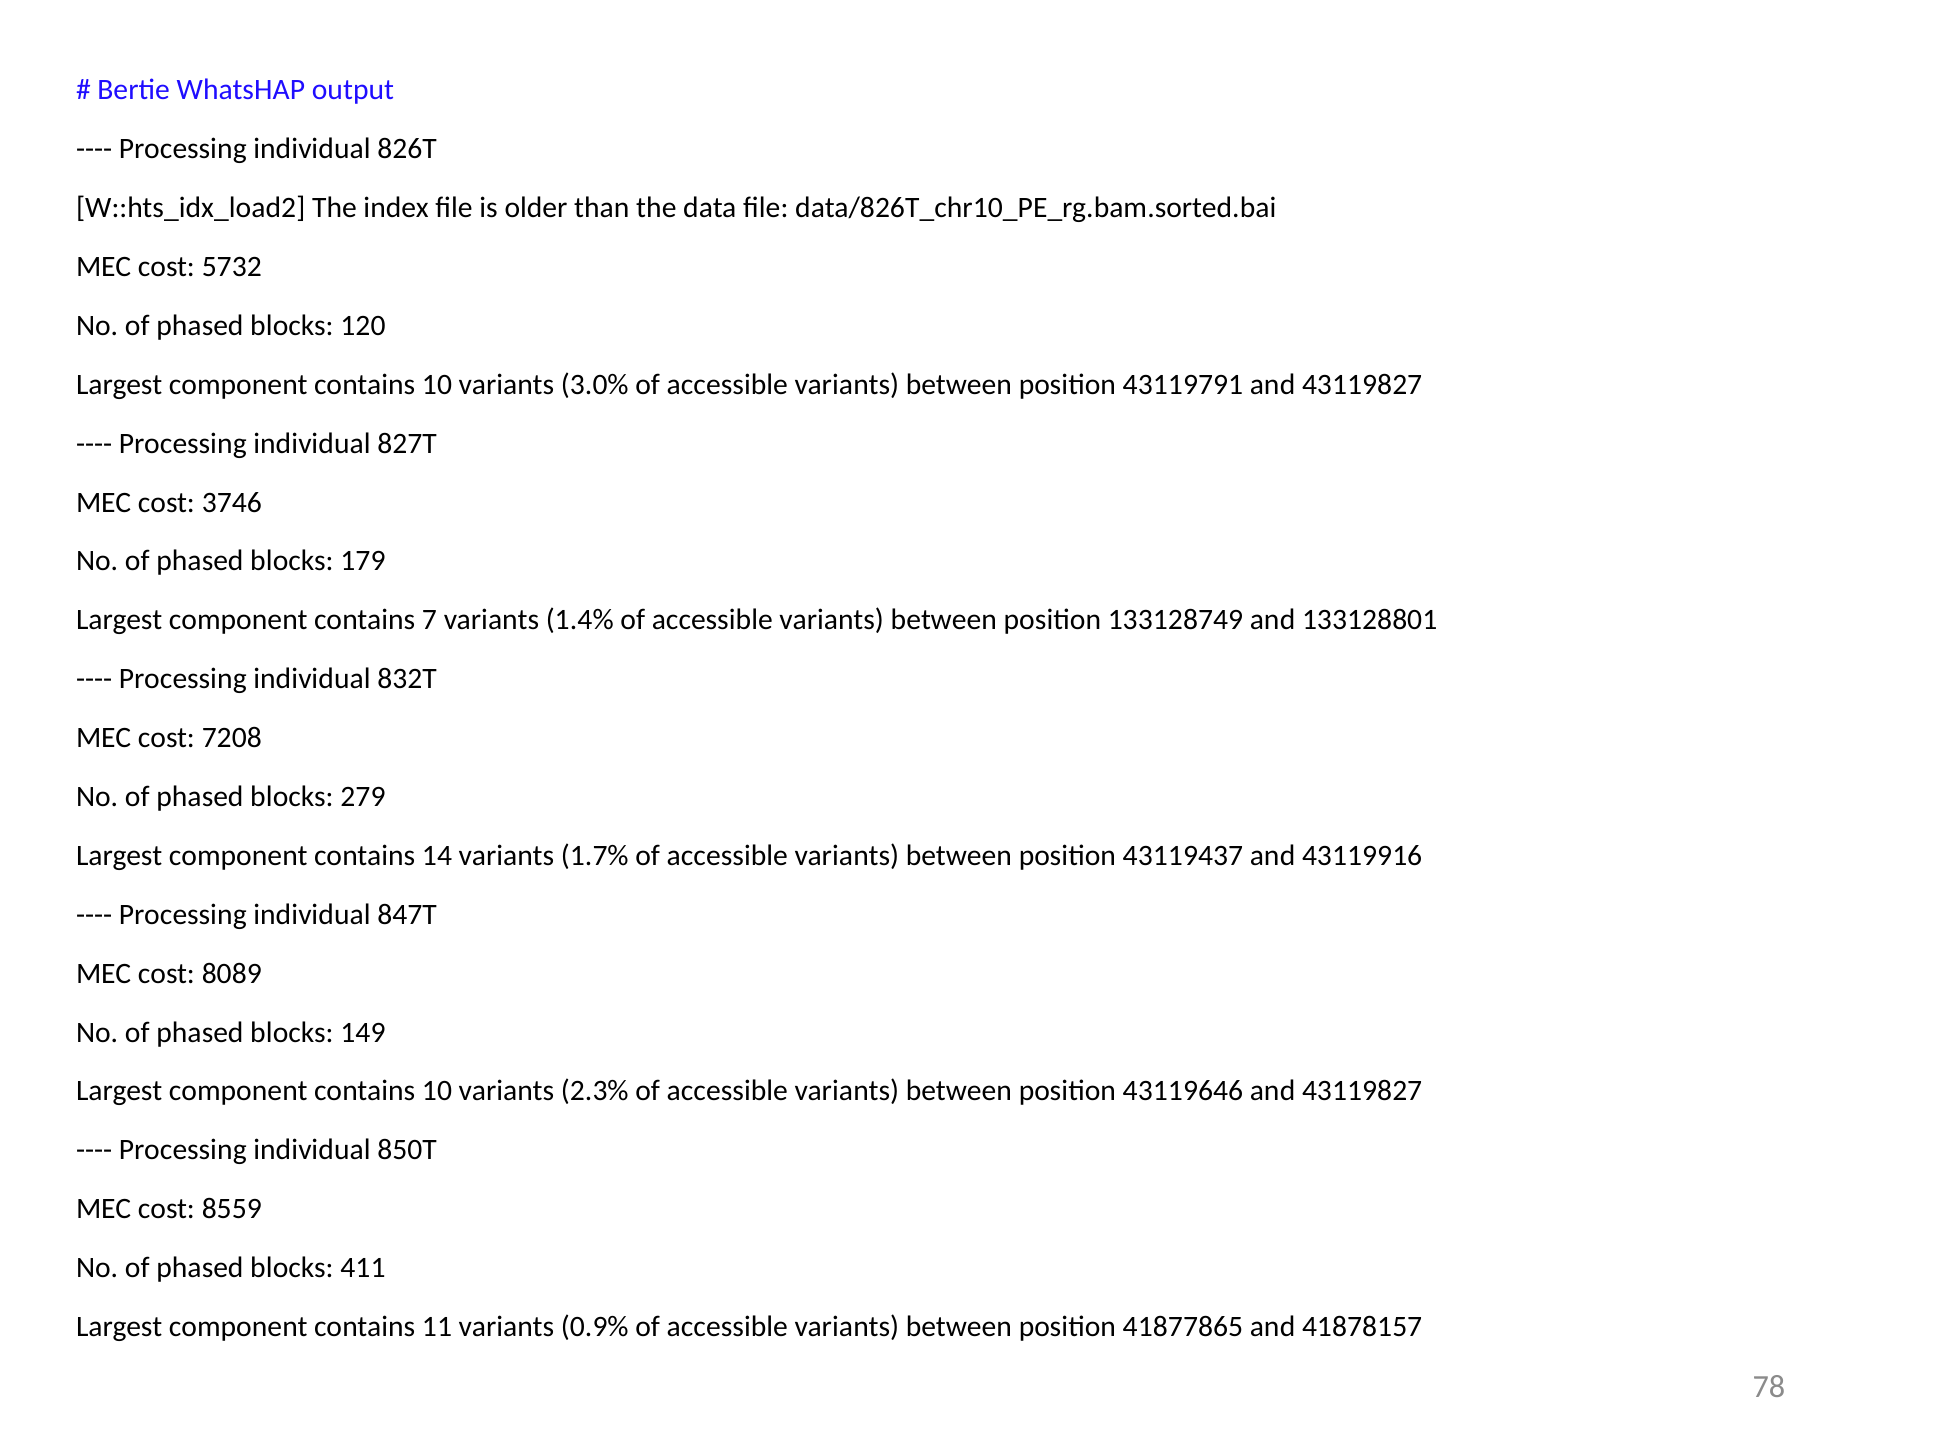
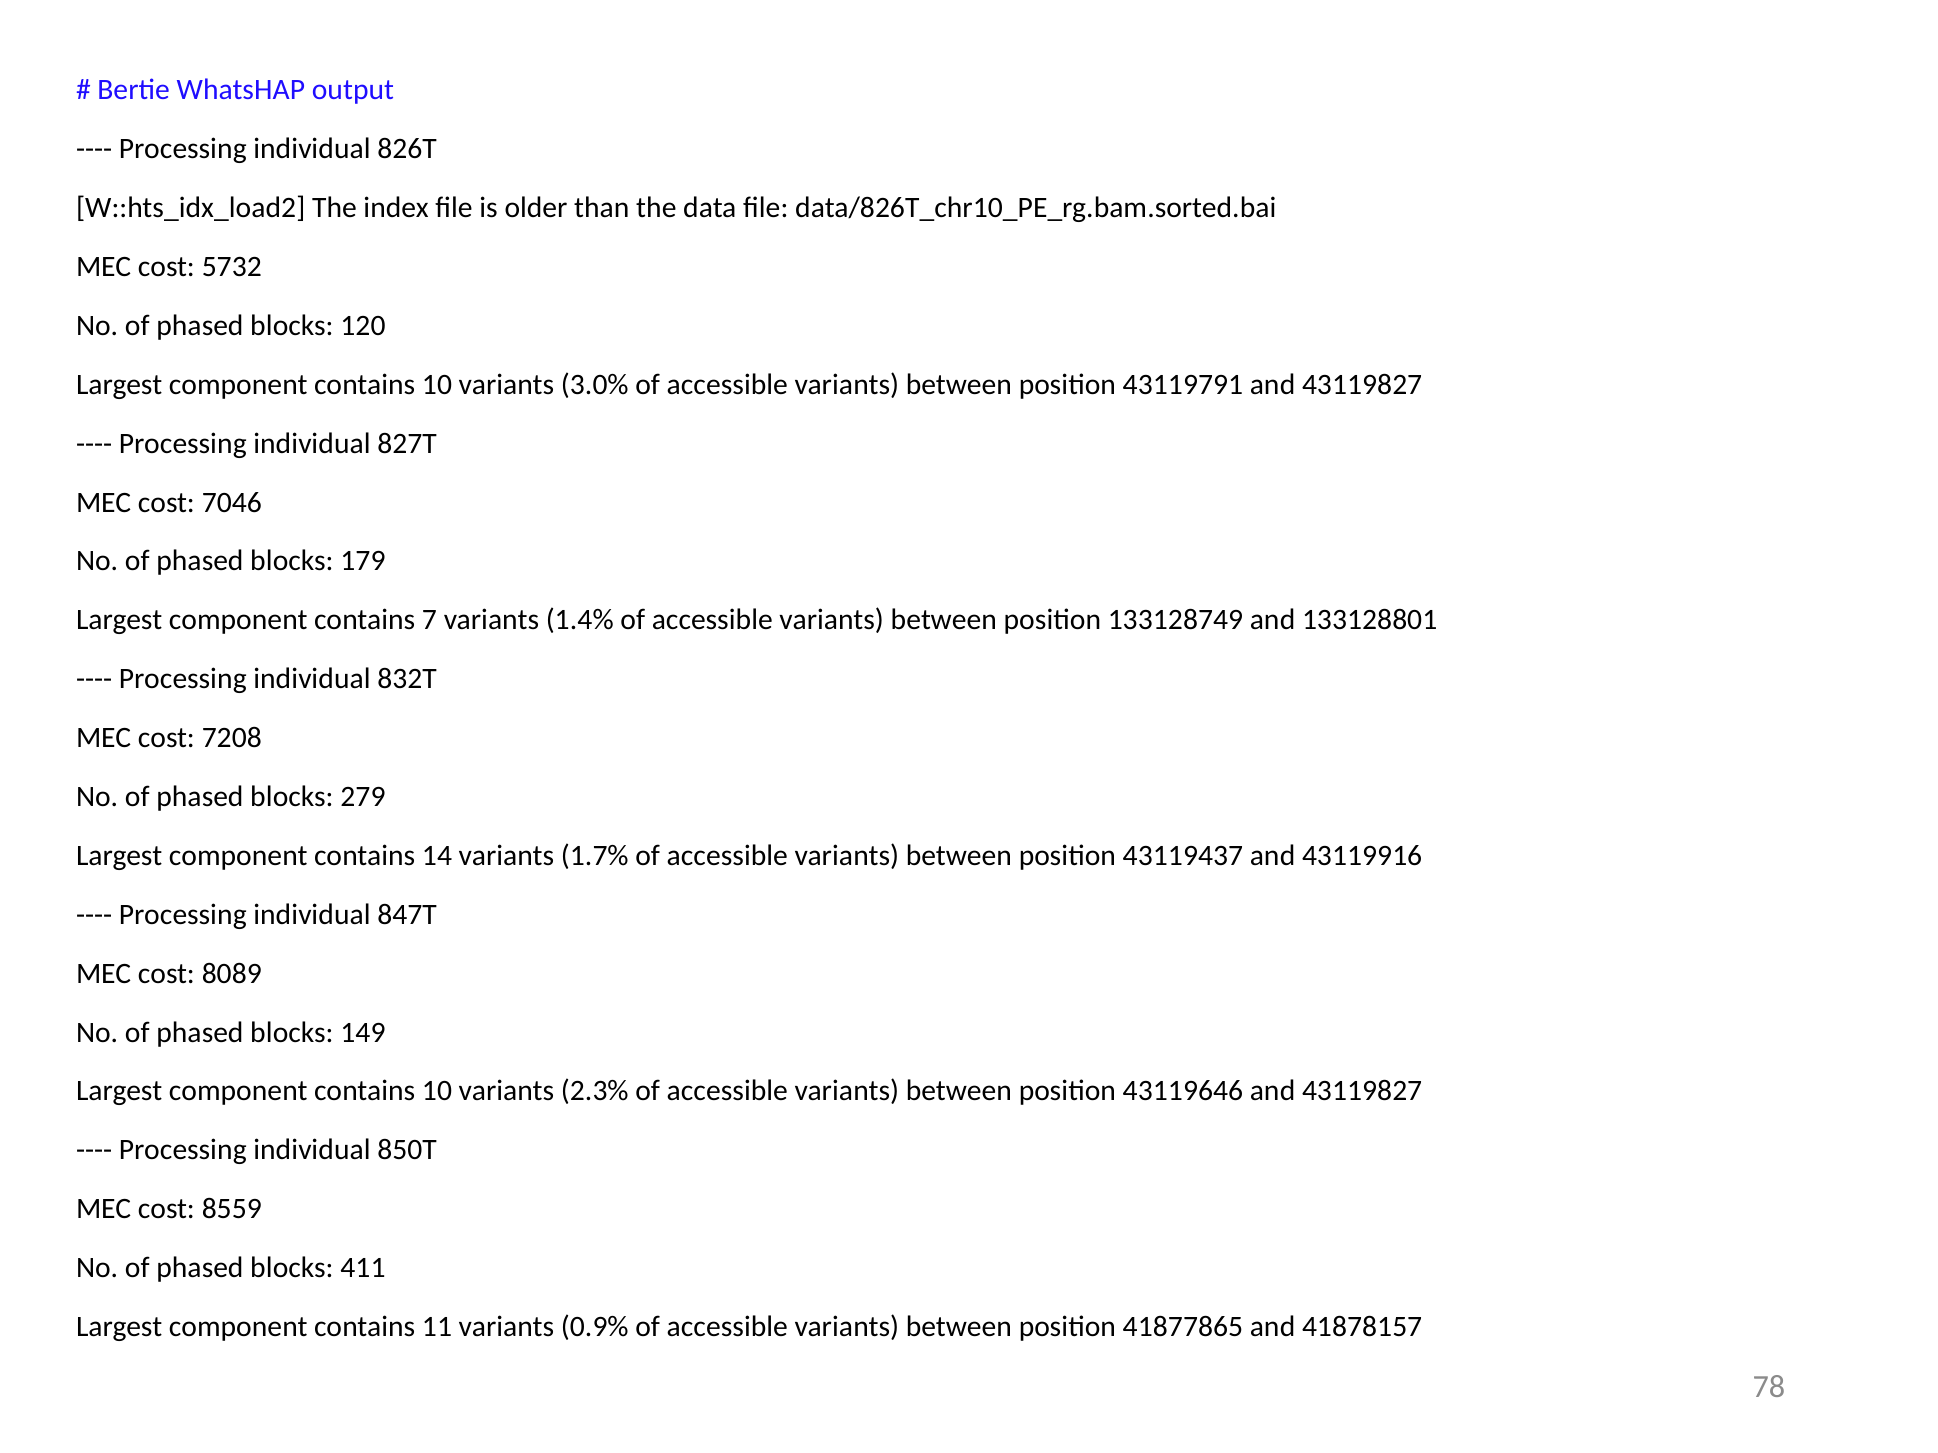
3746: 3746 -> 7046
